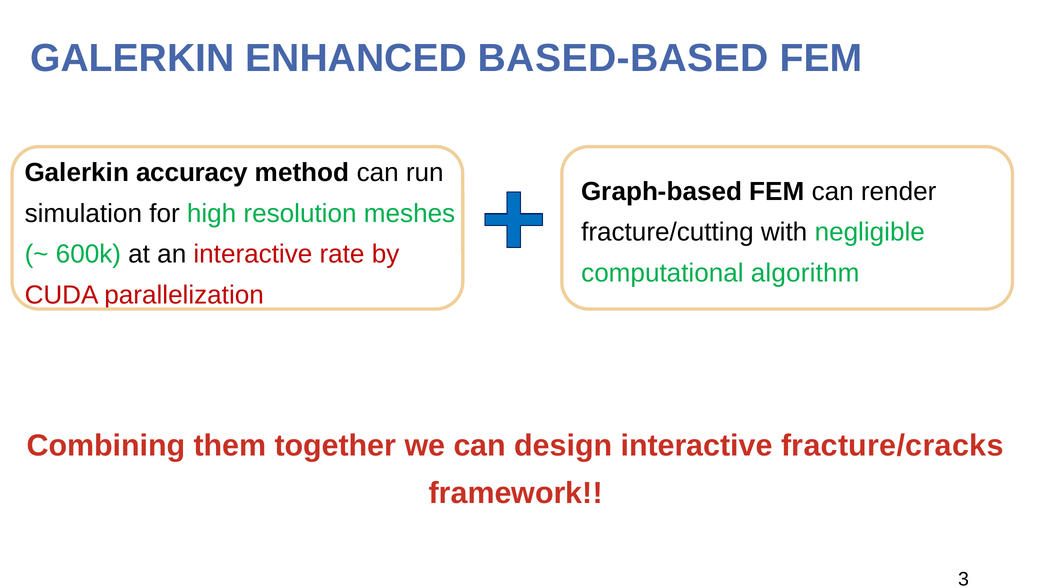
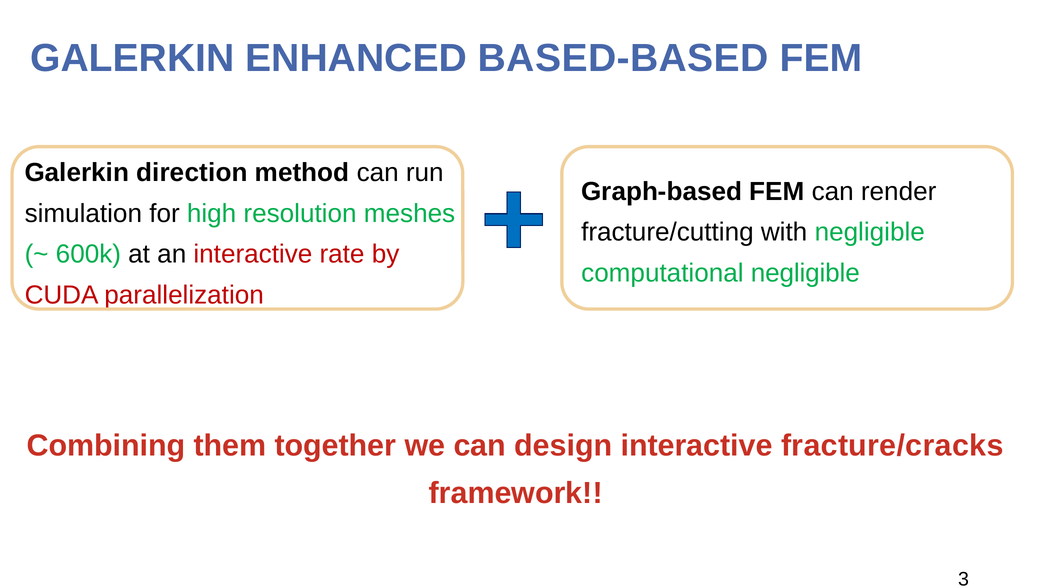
accuracy: accuracy -> direction
computational algorithm: algorithm -> negligible
